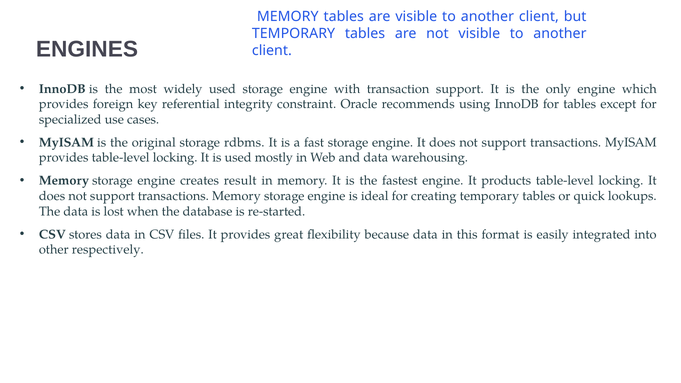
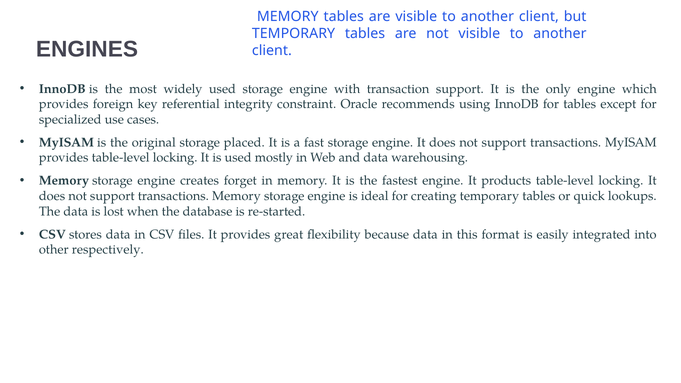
rdbms: rdbms -> placed
result: result -> forget
